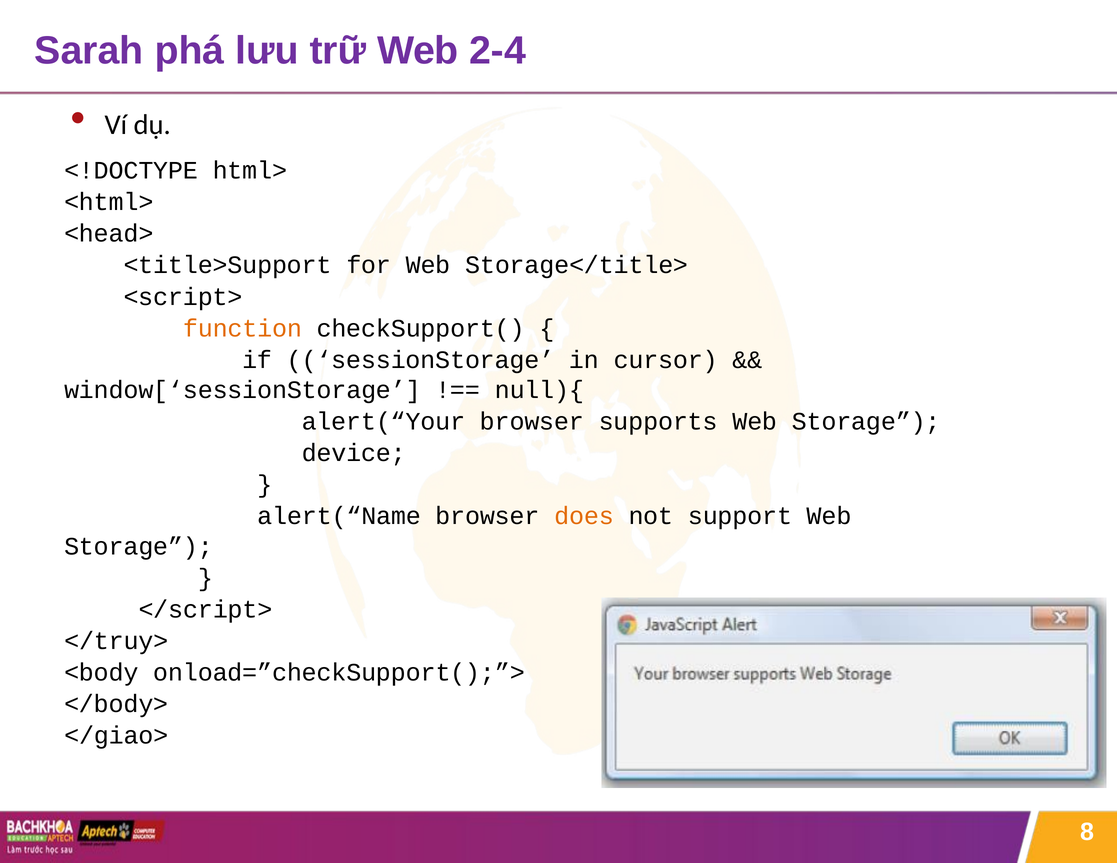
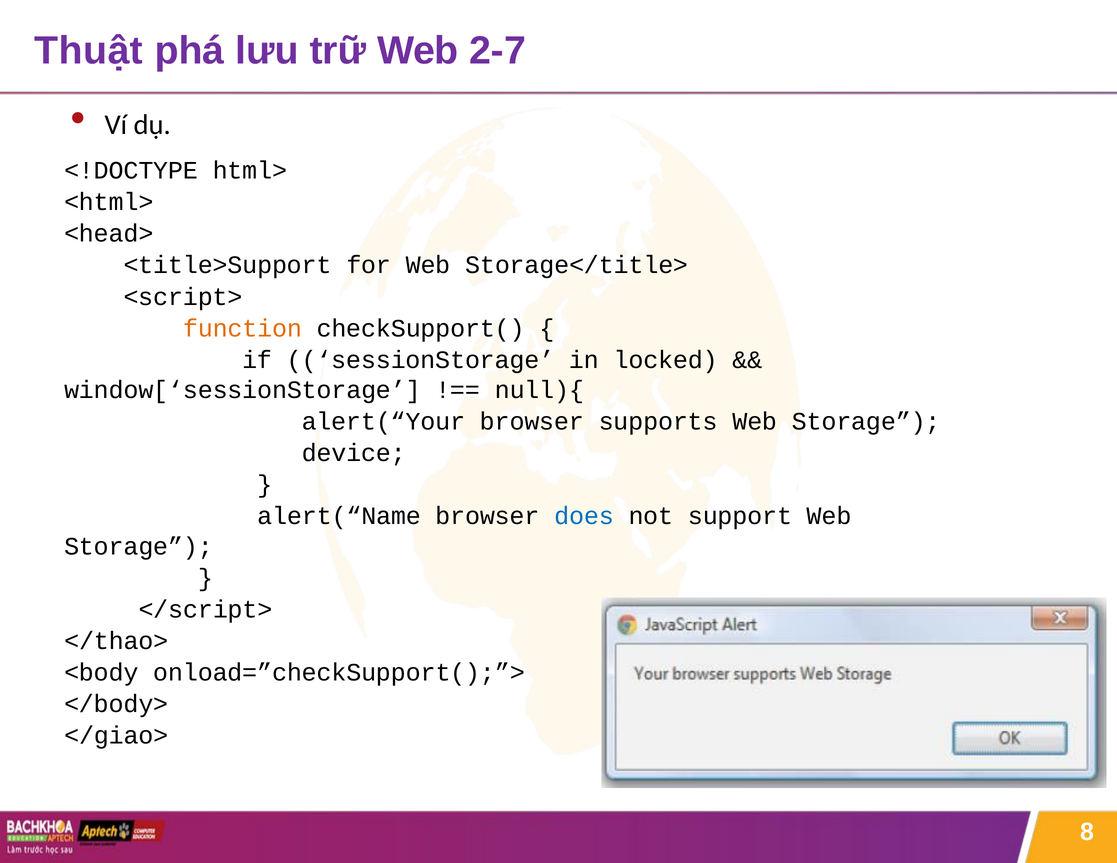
Sarah: Sarah -> Thuật
2-4: 2-4 -> 2-7
cursor: cursor -> locked
does colour: orange -> blue
</truy>: </truy> -> </thao>
